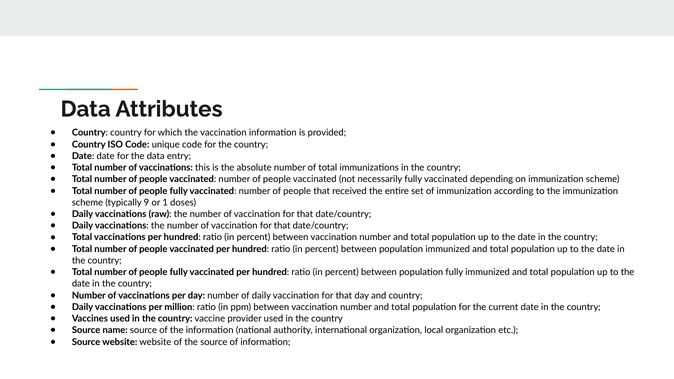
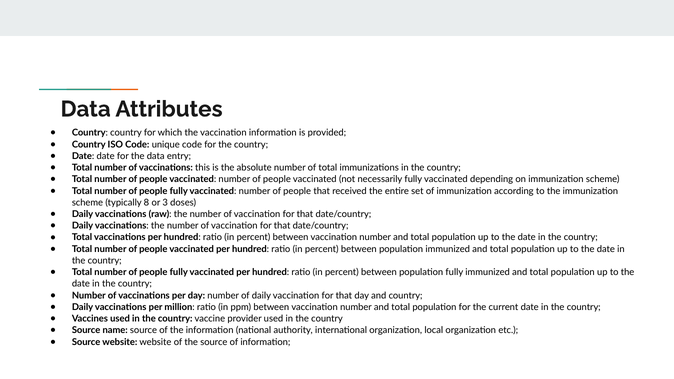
9: 9 -> 8
1: 1 -> 3
